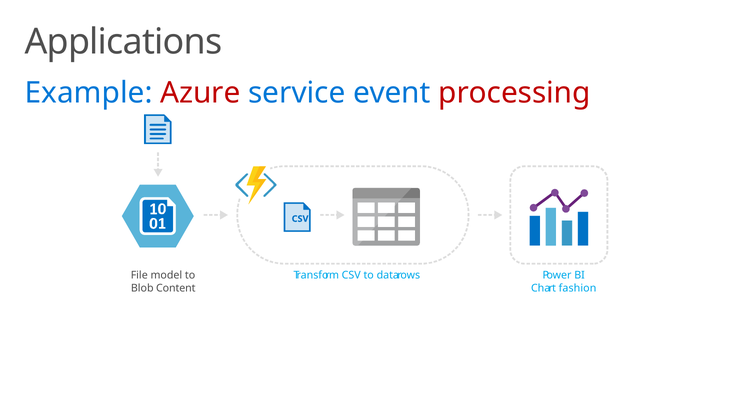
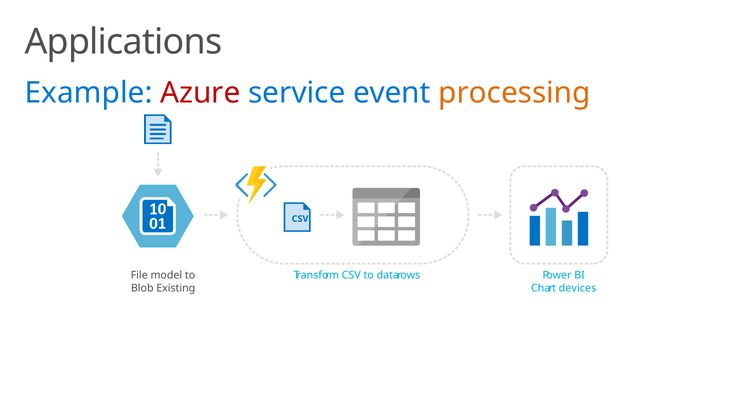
processing colour: red -> orange
Content: Content -> Existing
fashion: fashion -> devices
